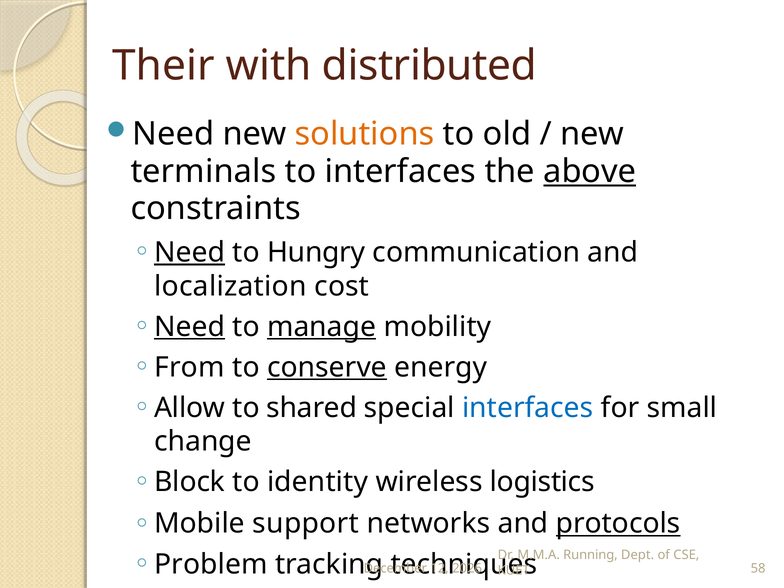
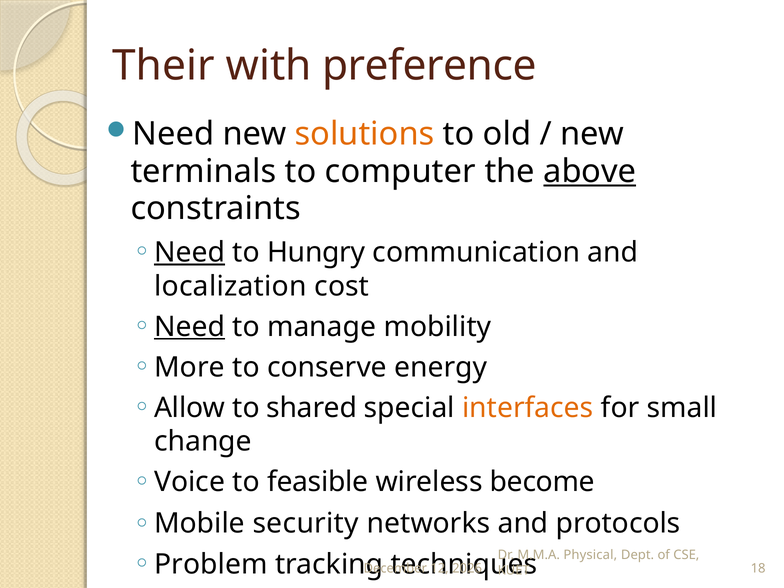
distributed: distributed -> preference
to interfaces: interfaces -> computer
manage underline: present -> none
From: From -> More
conserve underline: present -> none
interfaces at (528, 408) colour: blue -> orange
Block: Block -> Voice
identity: identity -> feasible
logistics: logistics -> become
support: support -> security
protocols underline: present -> none
Running: Running -> Physical
58: 58 -> 18
